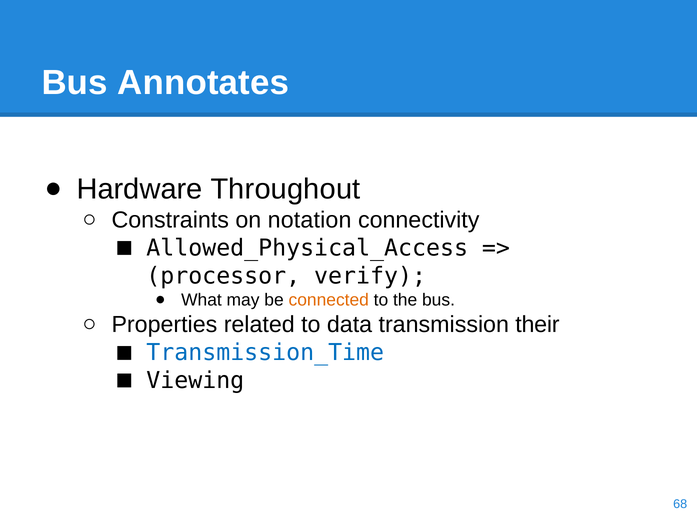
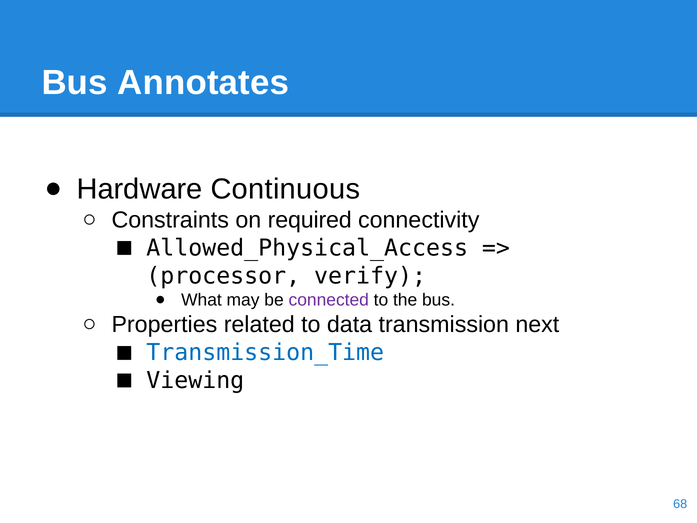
Throughout: Throughout -> Continuous
notation: notation -> required
connected colour: orange -> purple
their: their -> next
